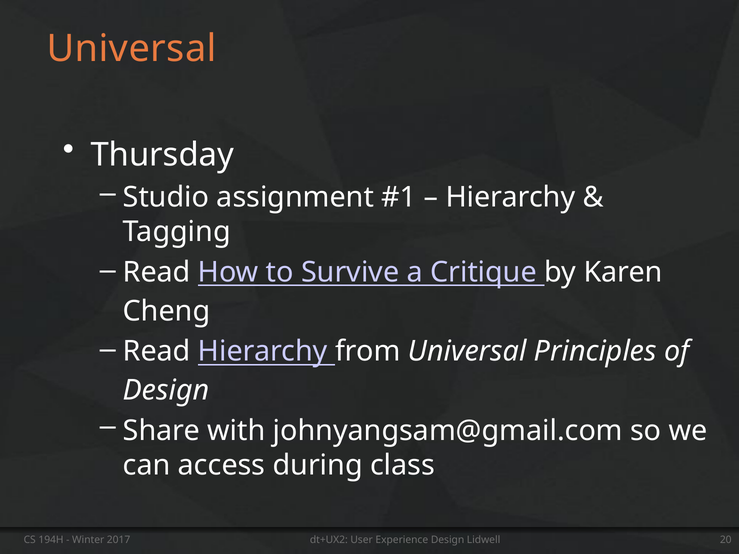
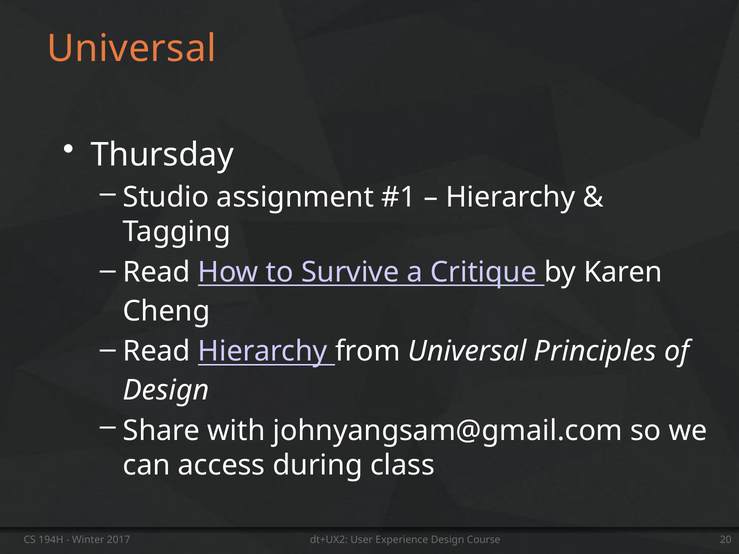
Lidwell: Lidwell -> Course
